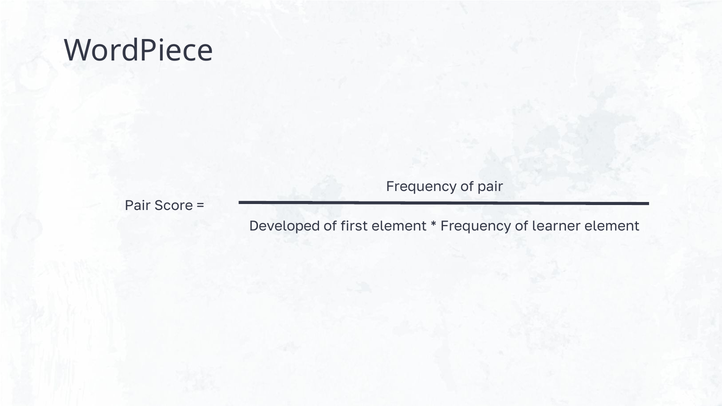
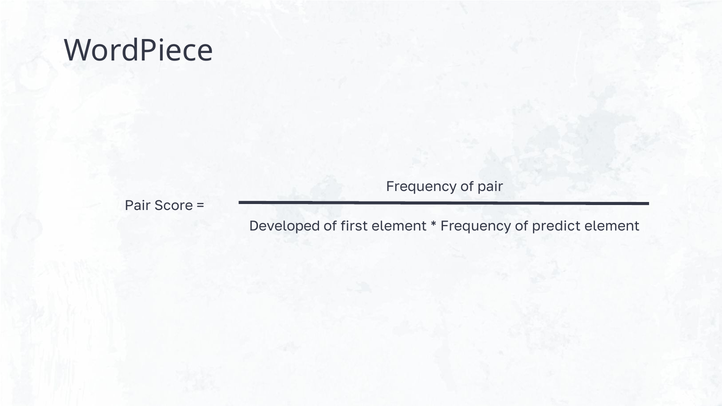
learner: learner -> predict
